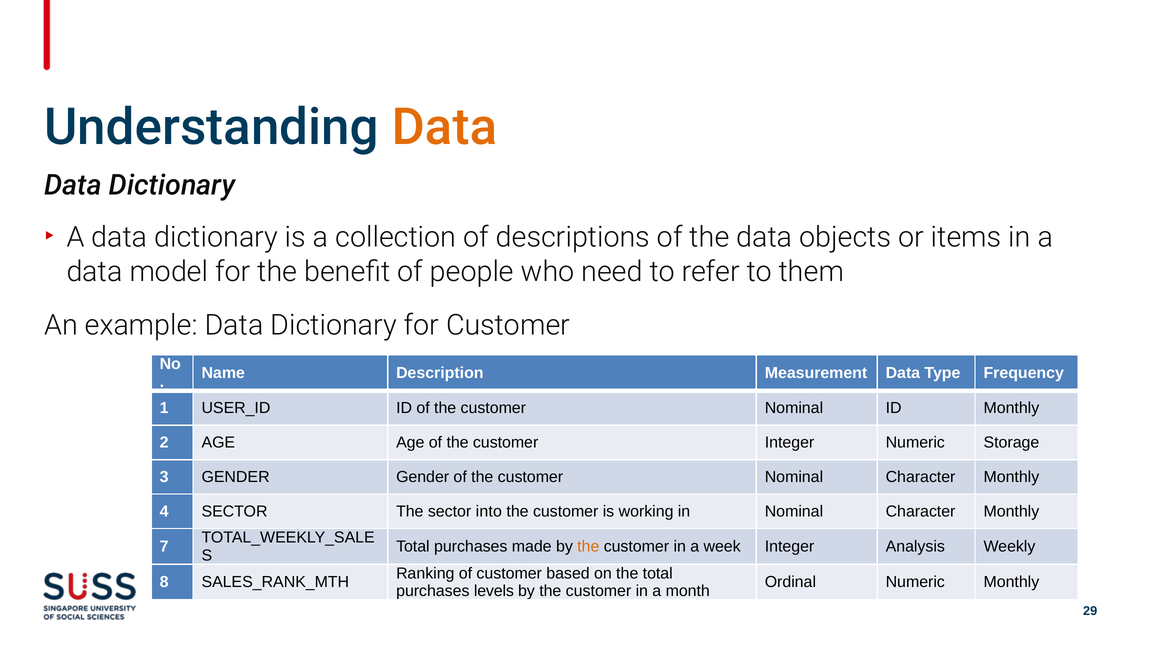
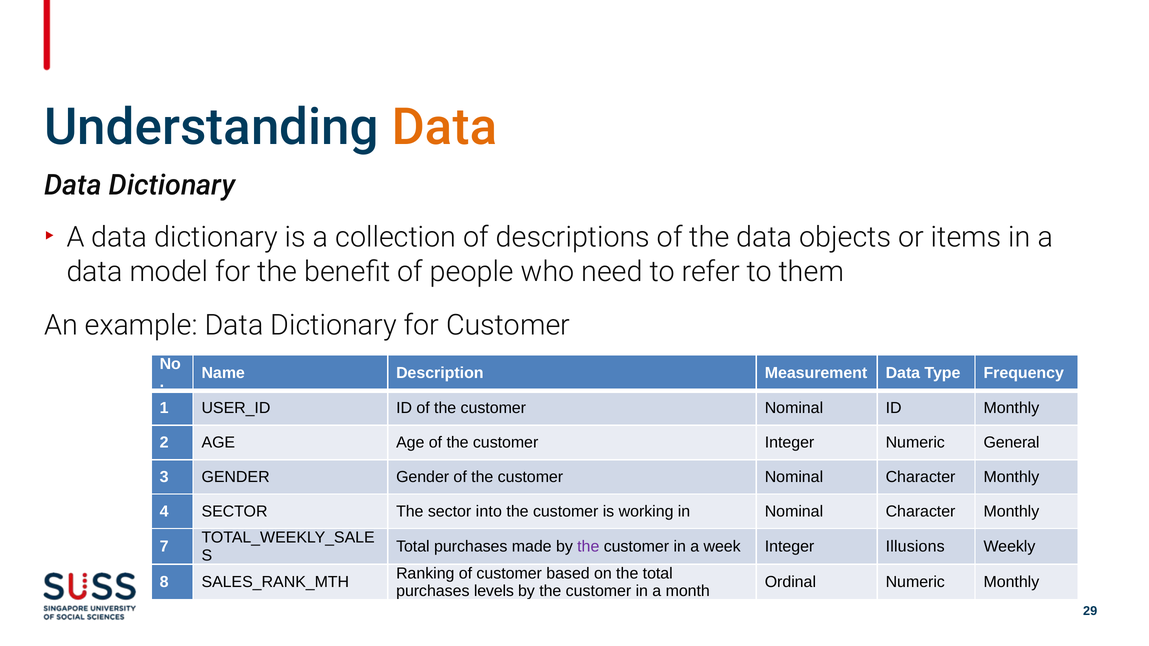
Storage: Storage -> General
the at (588, 547) colour: orange -> purple
Analysis: Analysis -> Illusions
